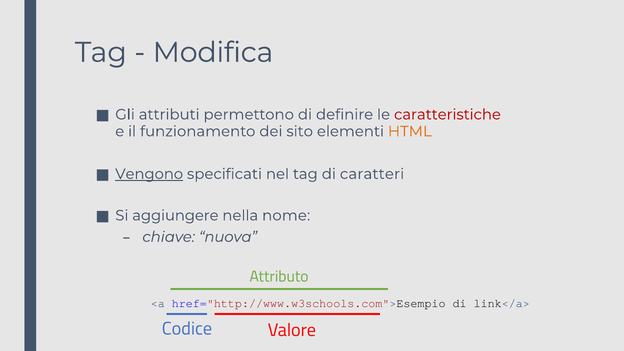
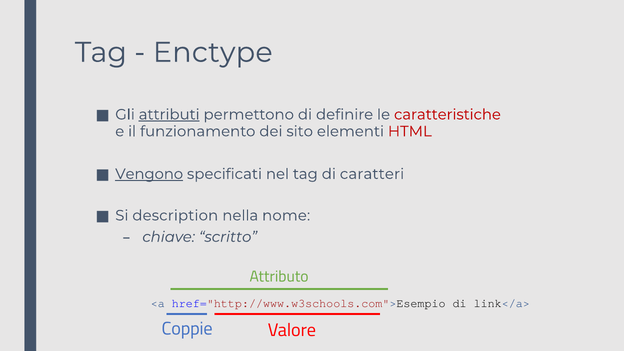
Modifica: Modifica -> Enctype
attributi underline: none -> present
HTML colour: orange -> red
aggiungere: aggiungere -> description
nuova: nuova -> scritto
Codice: Codice -> Coppie
